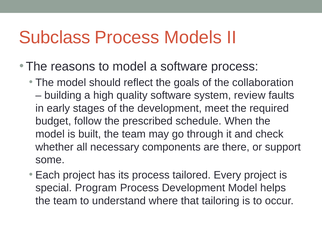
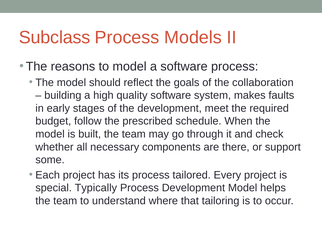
review: review -> makes
Program: Program -> Typically
